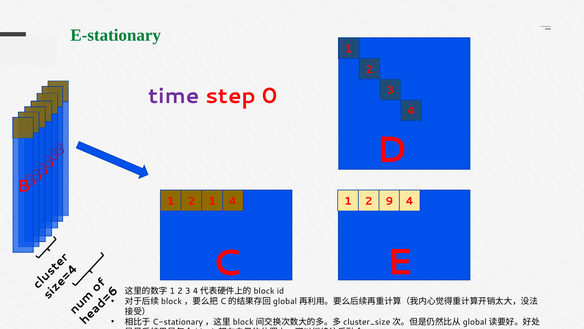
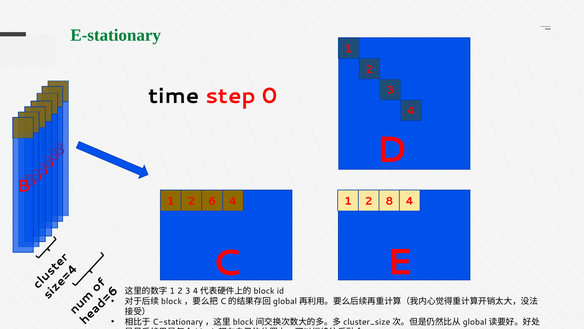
time colour: purple -> black
2 1: 1 -> 6
9: 9 -> 8
